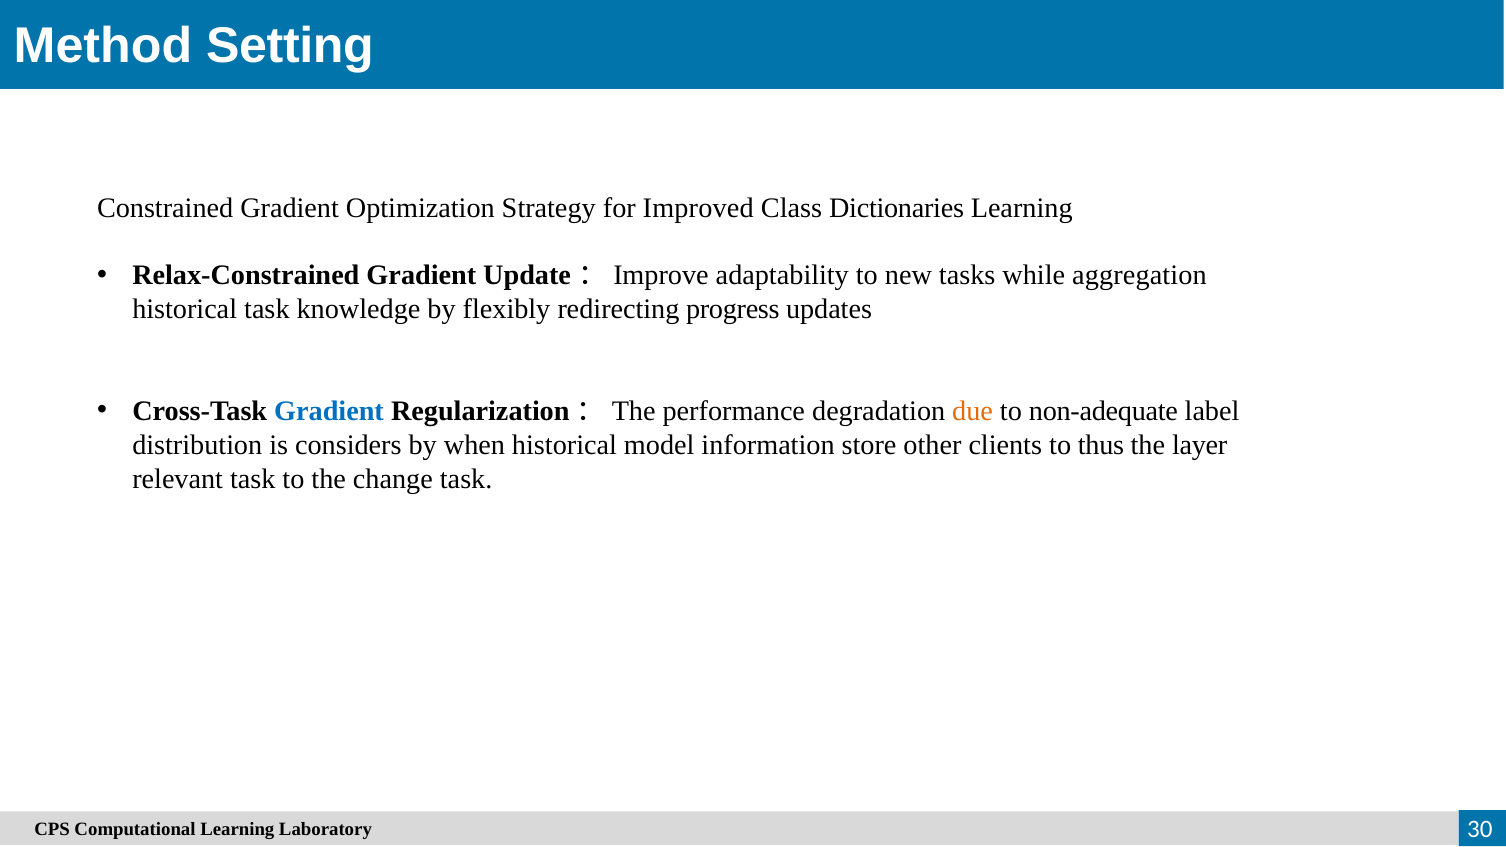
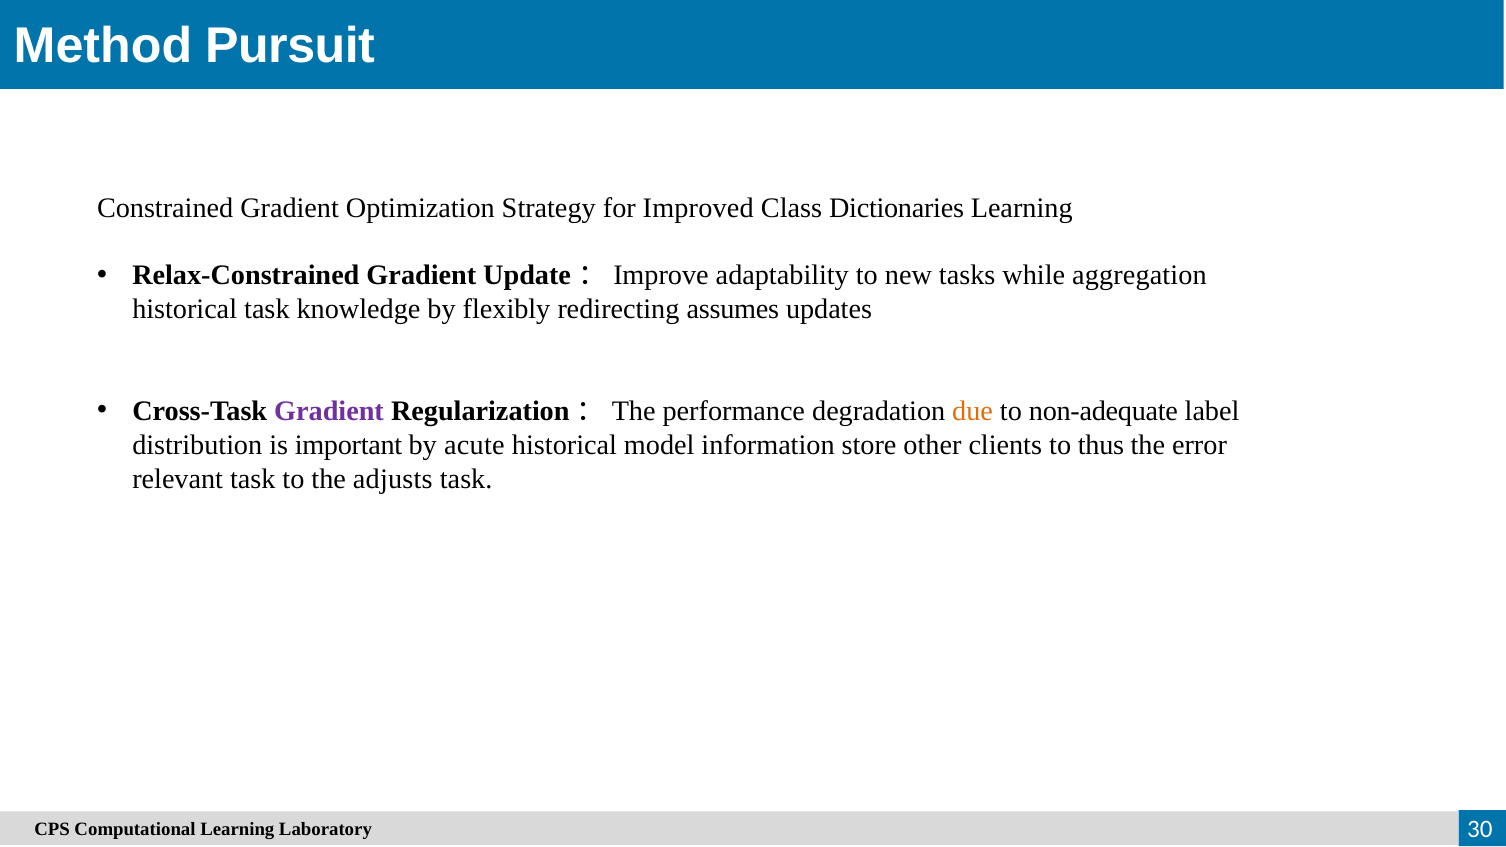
Setting: Setting -> Pursuit
progress: progress -> assumes
Gradient at (329, 411) colour: blue -> purple
considers: considers -> important
when: when -> acute
layer: layer -> error
change: change -> adjusts
